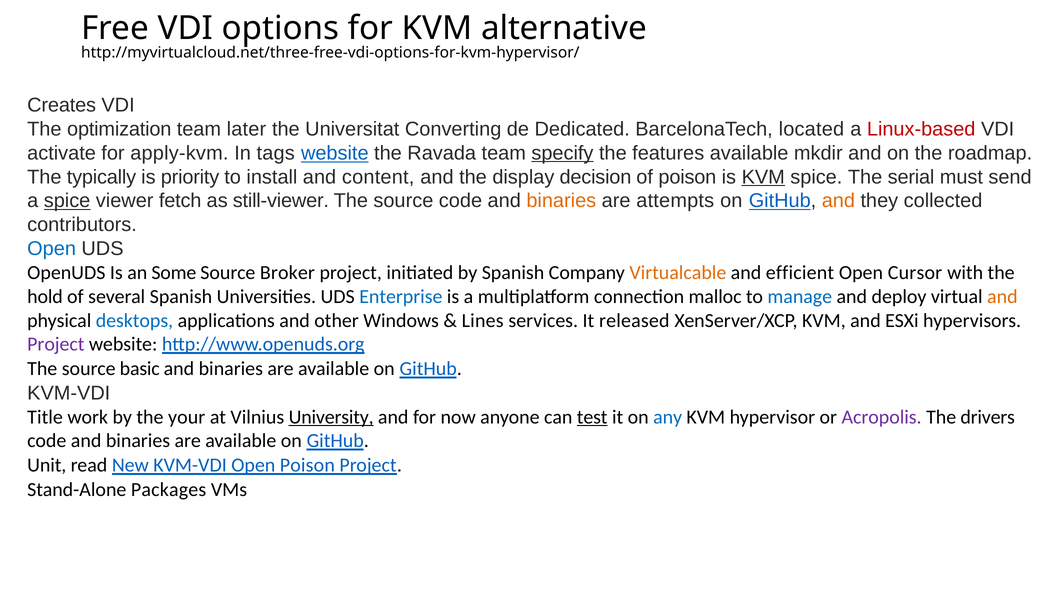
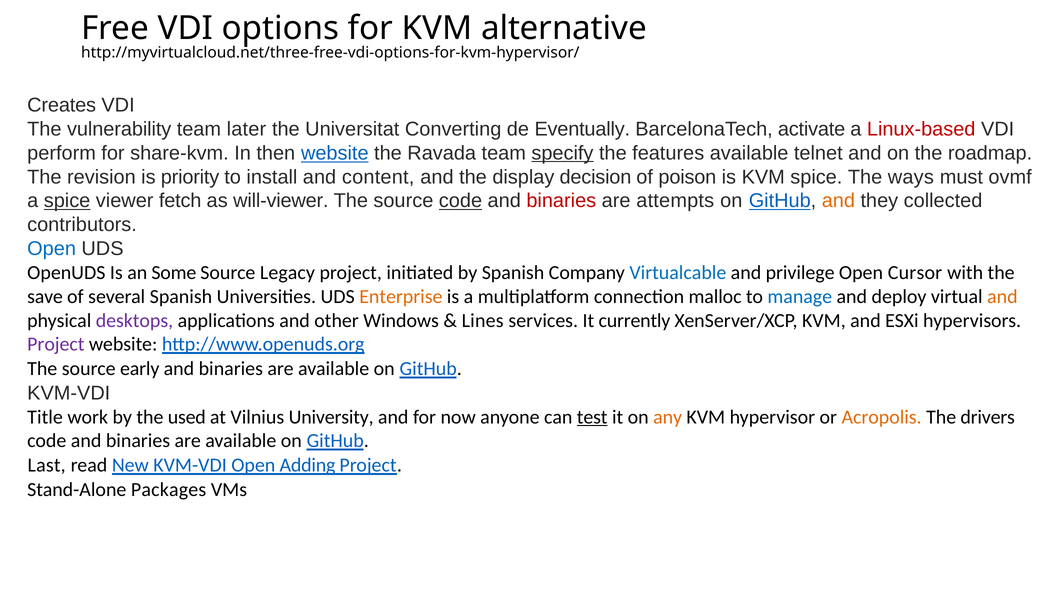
optimization: optimization -> vulnerability
Dedicated: Dedicated -> Eventually
located: located -> activate
activate: activate -> perform
apply-kvm: apply-kvm -> share-kvm
tags: tags -> then
mkdir: mkdir -> telnet
typically: typically -> revision
KVM at (763, 177) underline: present -> none
serial: serial -> ways
send: send -> ovmf
still-viewer: still-viewer -> will-viewer
code at (460, 201) underline: none -> present
binaries at (561, 201) colour: orange -> red
Broker: Broker -> Legacy
Virtualcable colour: orange -> blue
efficient: efficient -> privilege
hold: hold -> save
Enterprise colour: blue -> orange
desktops colour: blue -> purple
released: released -> currently
basic: basic -> early
your: your -> used
University underline: present -> none
any colour: blue -> orange
Acropolis colour: purple -> orange
Unit: Unit -> Last
Open Poison: Poison -> Adding
